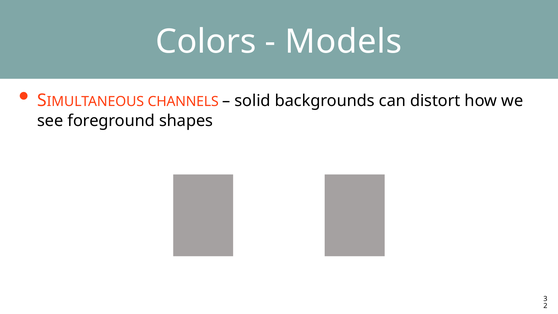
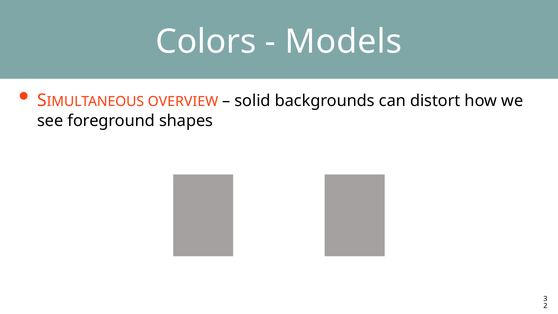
CHANNELS: CHANNELS -> OVERVIEW
